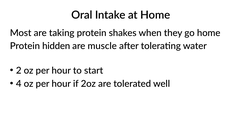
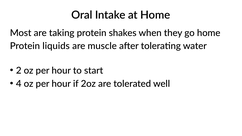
hidden: hidden -> liquids
